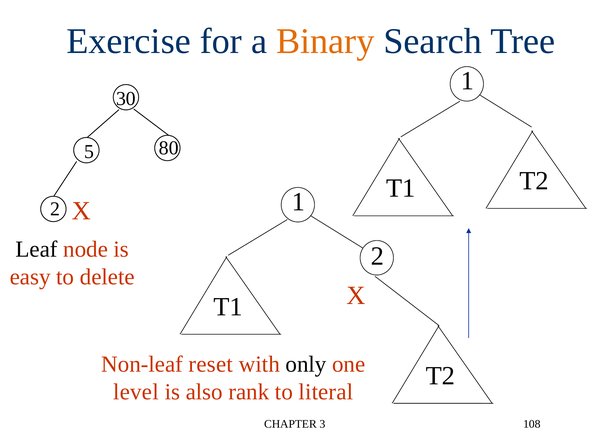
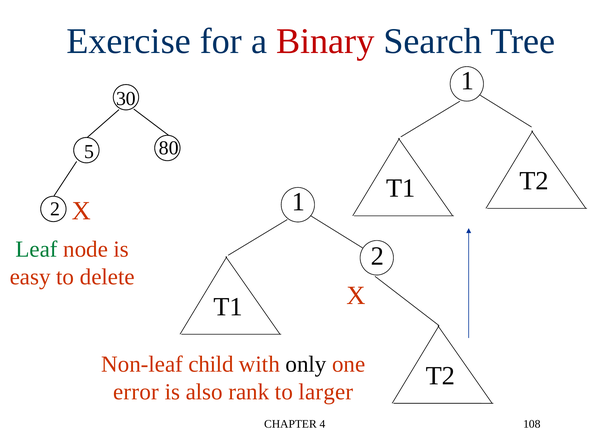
Binary colour: orange -> red
Leaf colour: black -> green
reset: reset -> child
level: level -> error
literal: literal -> larger
3: 3 -> 4
